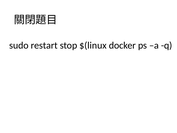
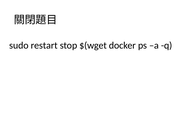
$(linux: $(linux -> $(wget
